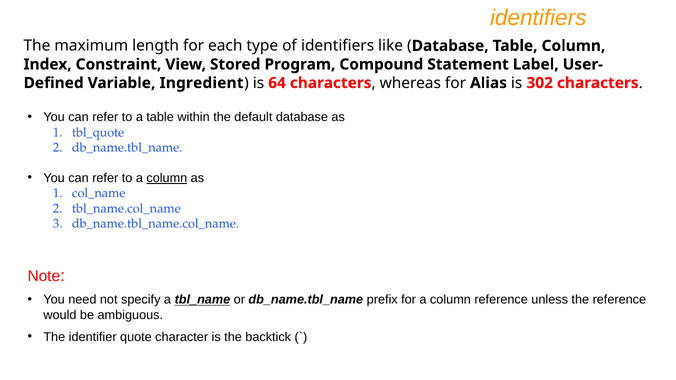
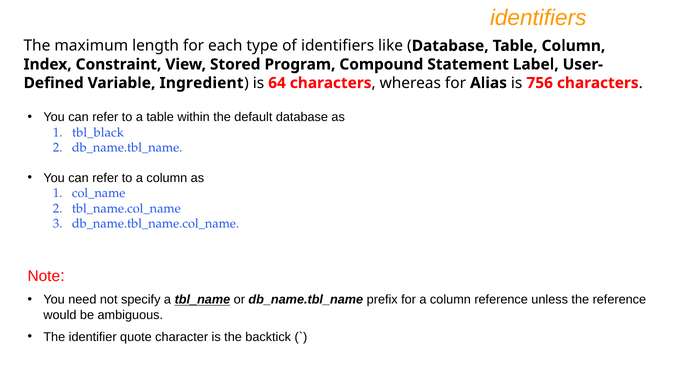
302: 302 -> 756
tbl_quote: tbl_quote -> tbl_black
column at (167, 178) underline: present -> none
